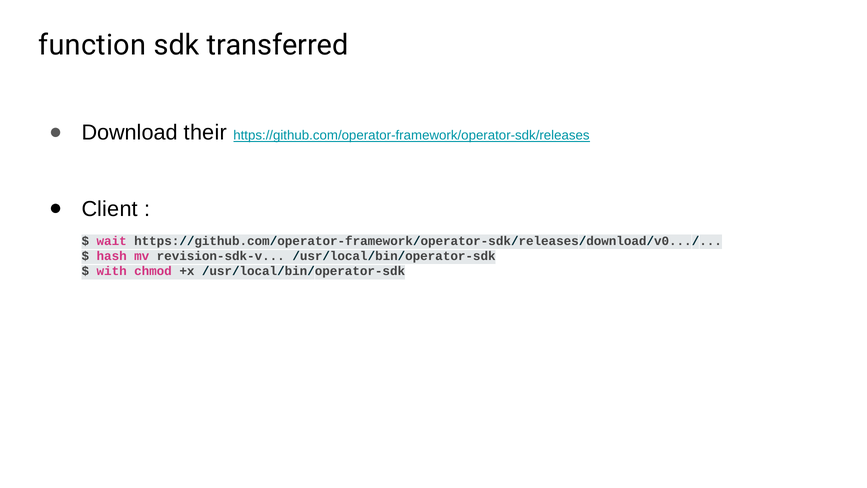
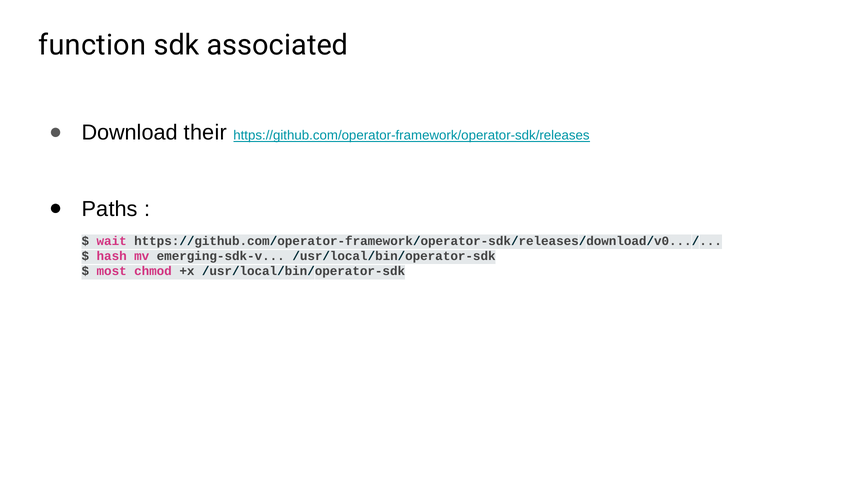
transferred: transferred -> associated
Client: Client -> Paths
revision-sdk-v: revision-sdk-v -> emerging-sdk-v
with: with -> most
